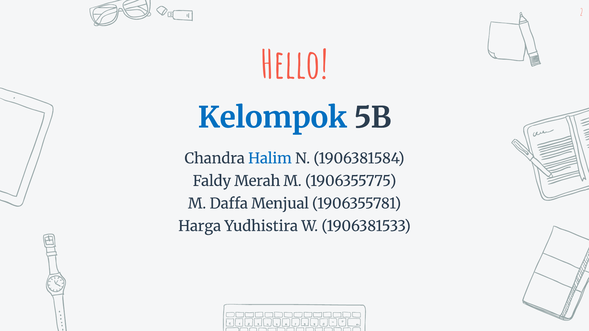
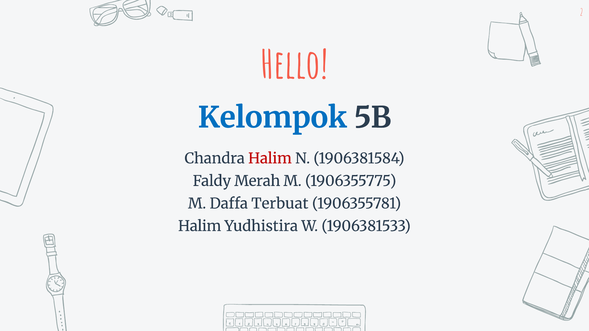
Halim at (270, 159) colour: blue -> red
Menjual: Menjual -> Terbuat
Harga at (200, 226): Harga -> Halim
